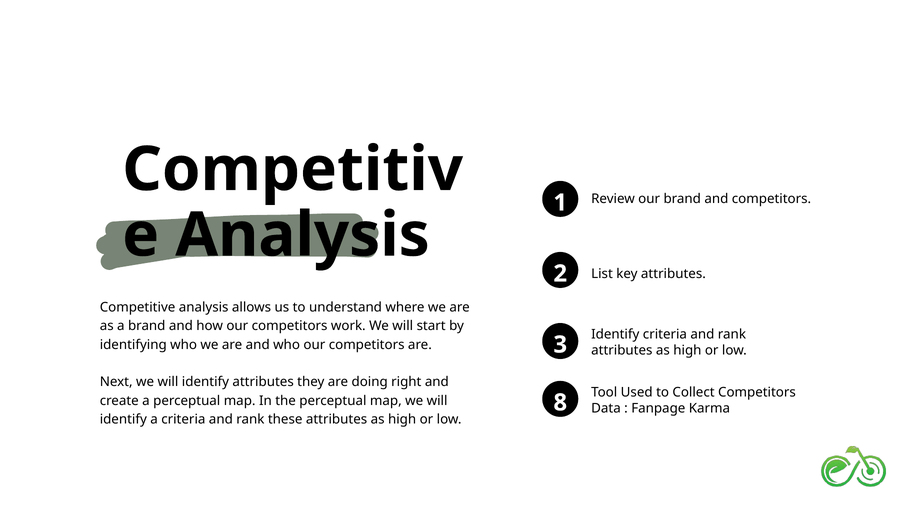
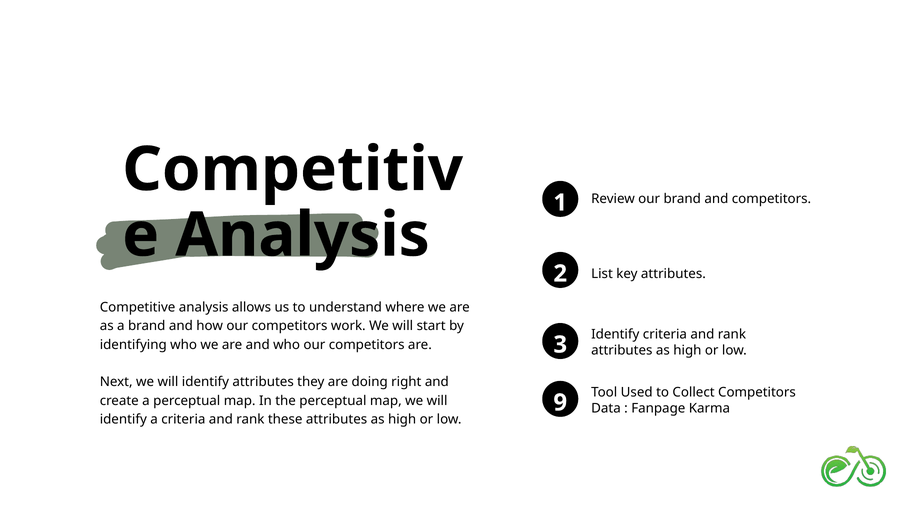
8: 8 -> 9
